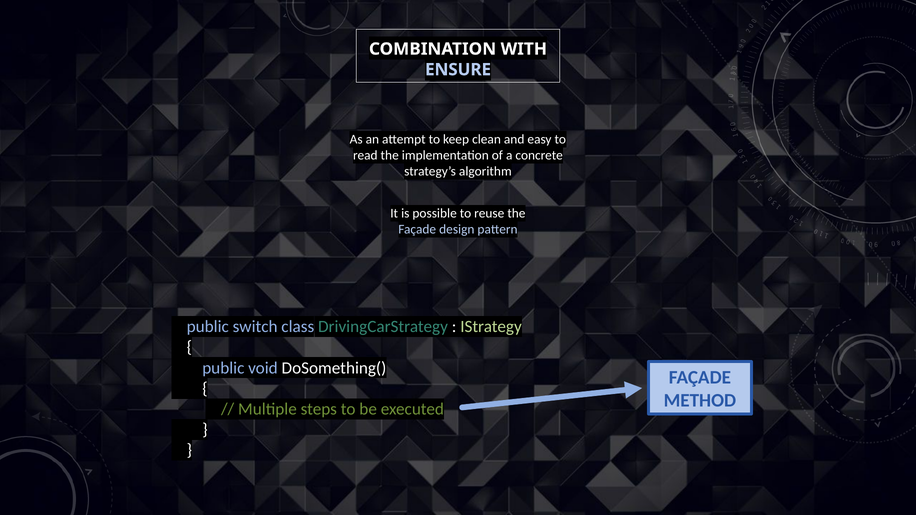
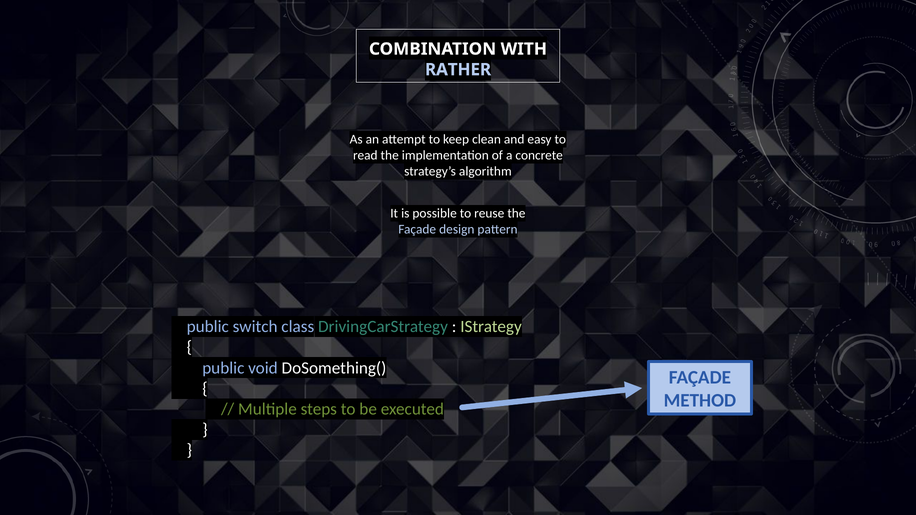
ENSURE: ENSURE -> RATHER
